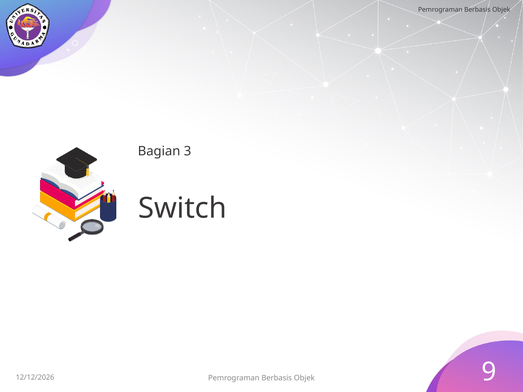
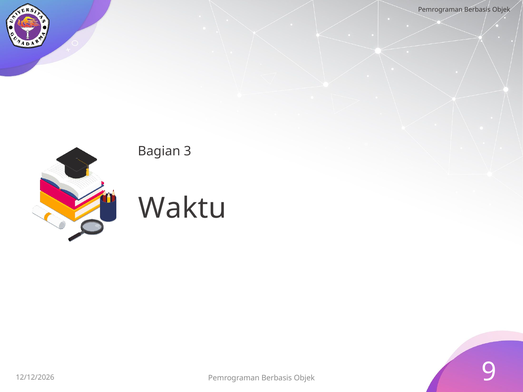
Switch: Switch -> Waktu
